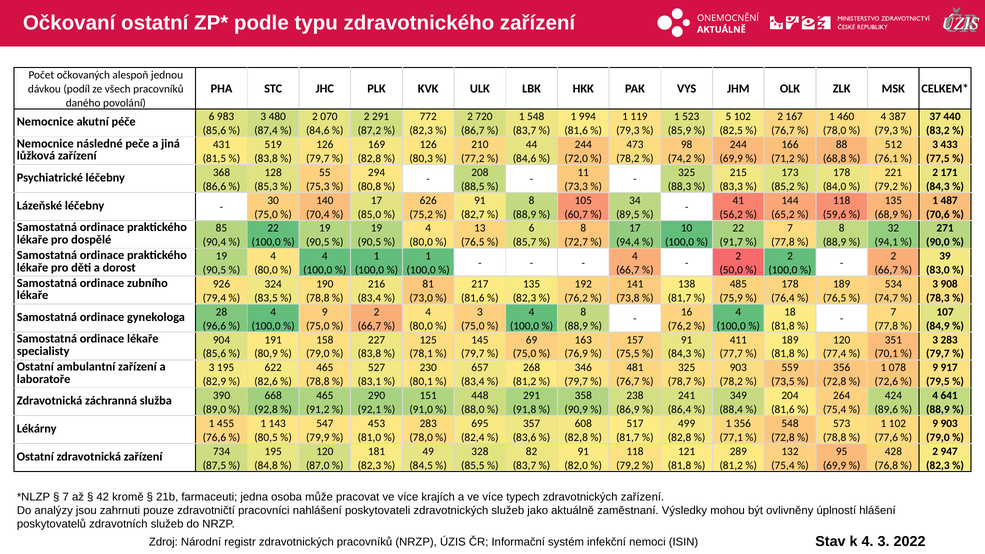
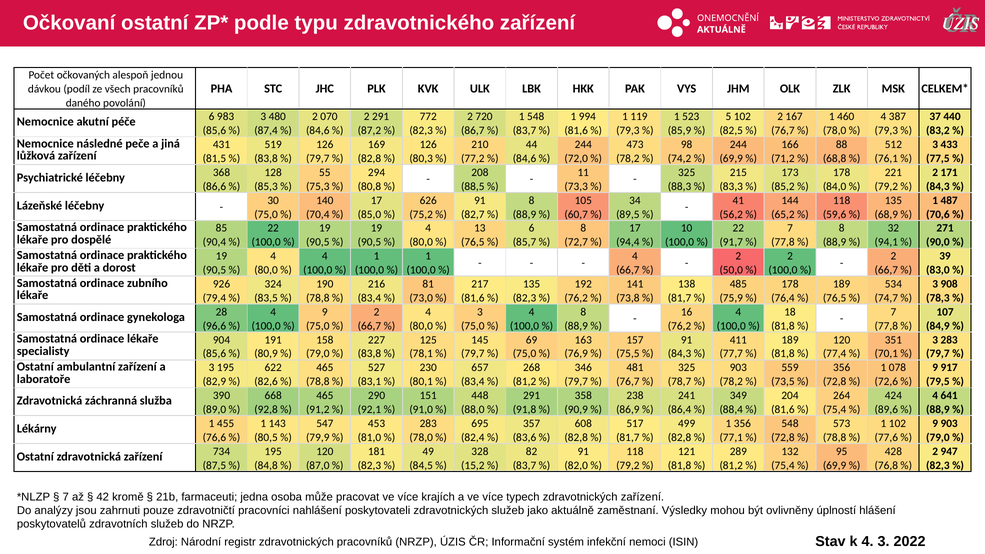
85,5: 85,5 -> 15,2
